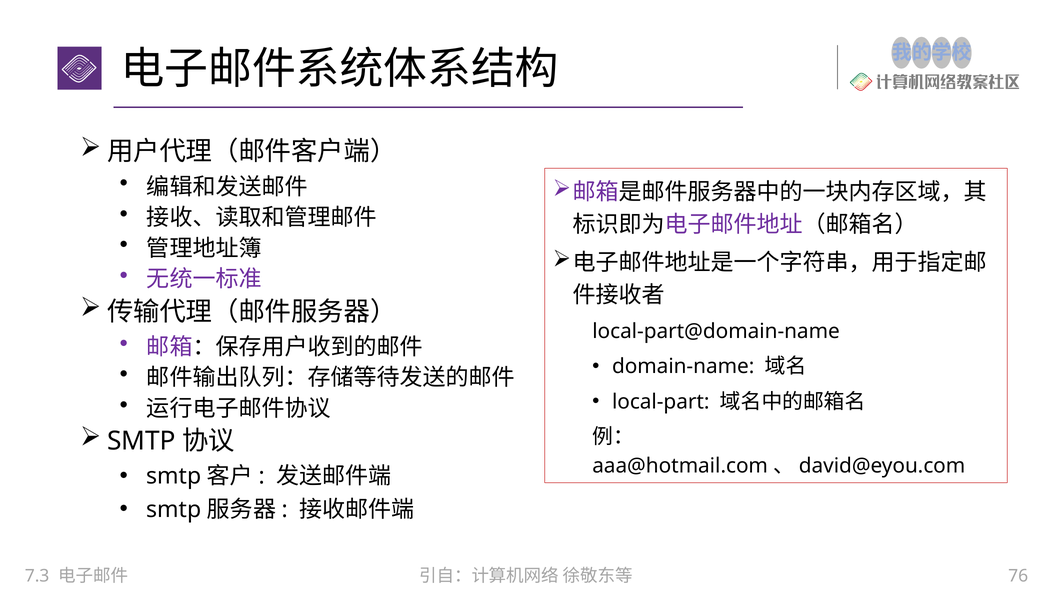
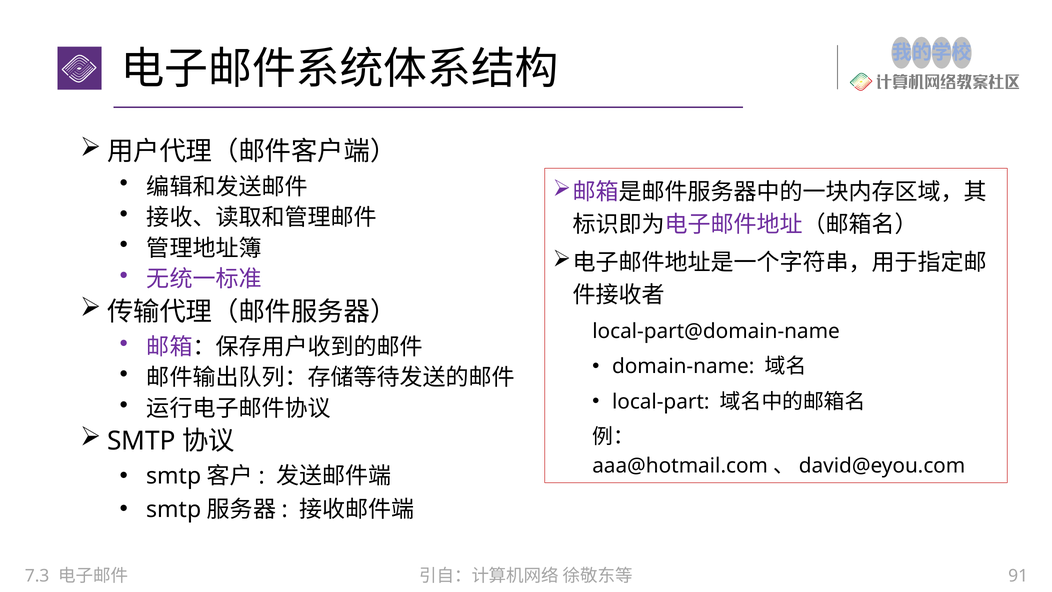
76: 76 -> 91
